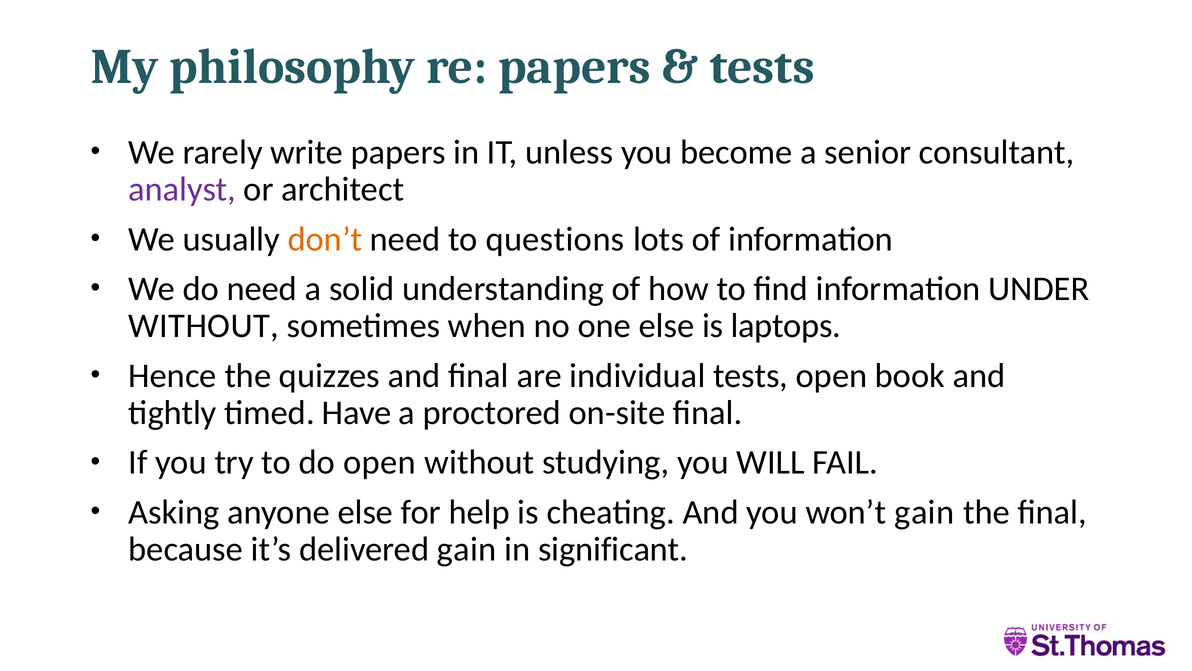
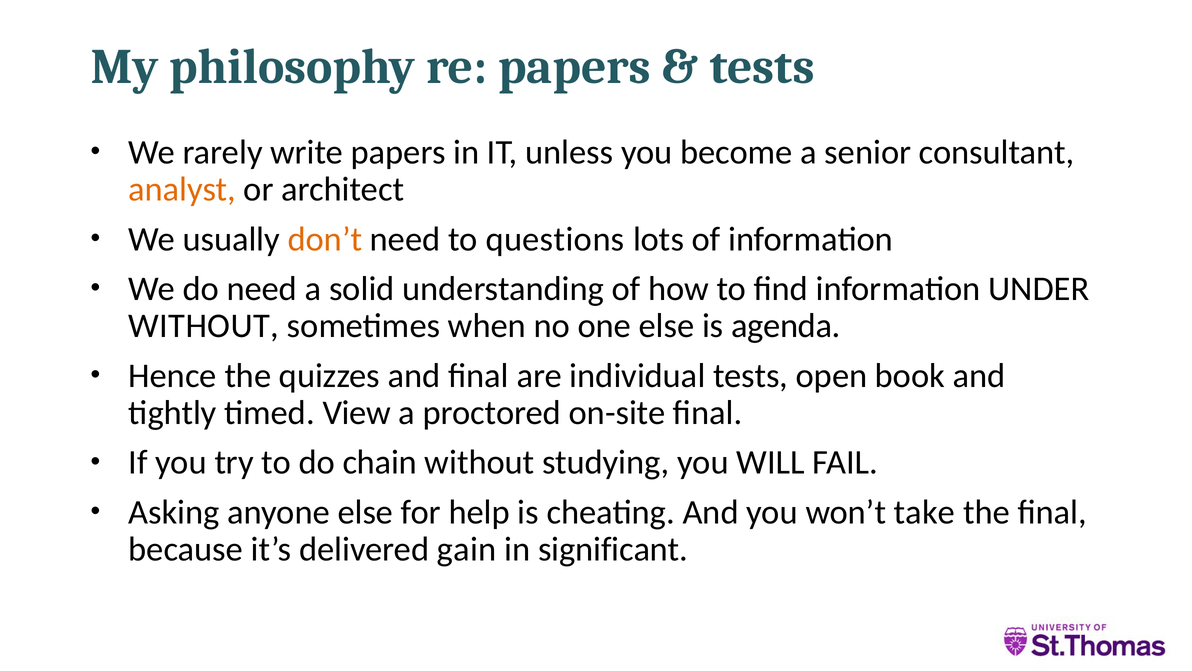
analyst colour: purple -> orange
laptops: laptops -> agenda
Have: Have -> View
do open: open -> chain
won’t gain: gain -> take
